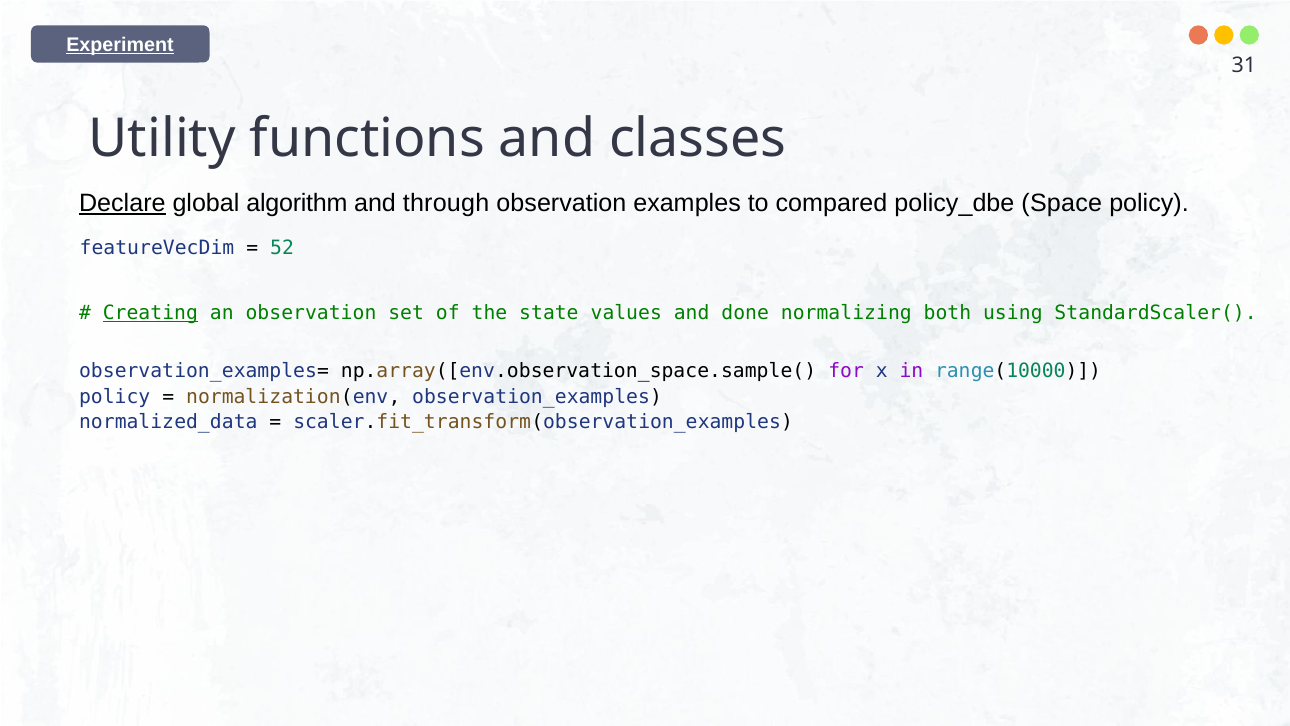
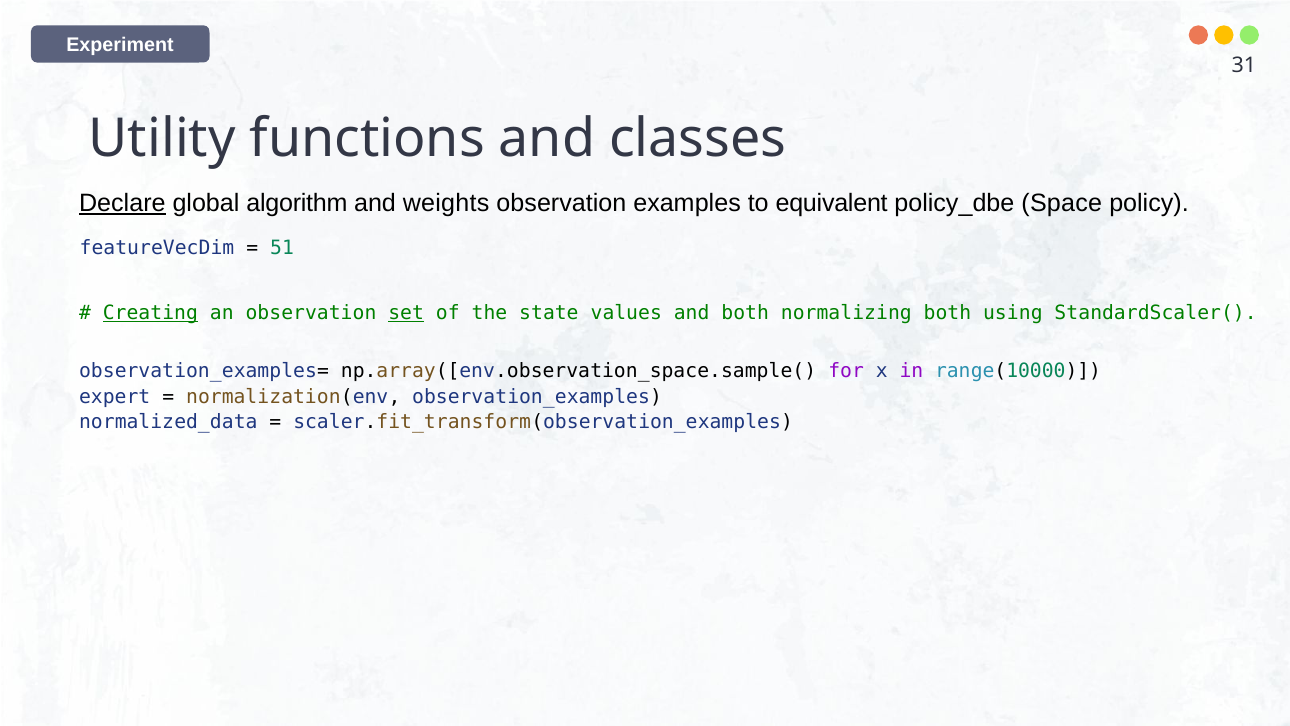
Experiment underline: present -> none
through: through -> weights
compared: compared -> equivalent
52: 52 -> 51
set underline: none -> present
and done: done -> both
policy at (115, 396): policy -> expert
